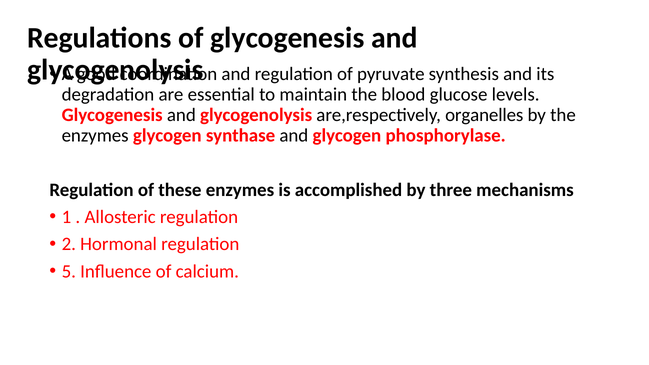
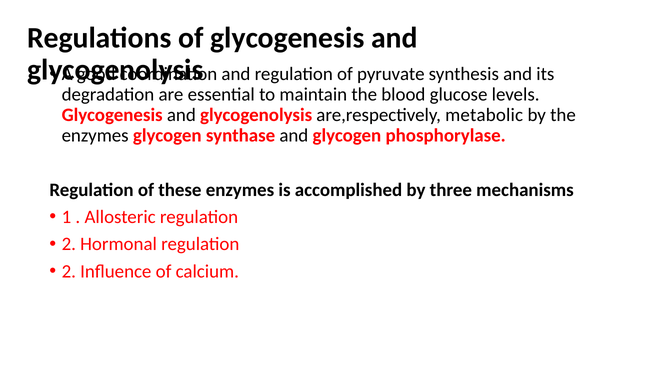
organelles: organelles -> metabolic
5 at (69, 271): 5 -> 2
